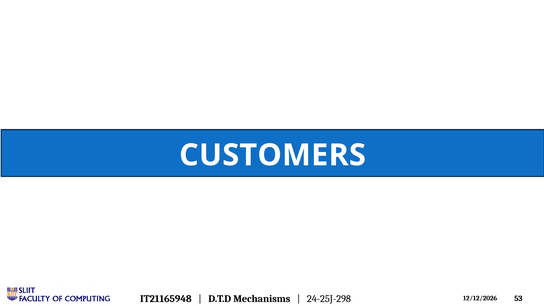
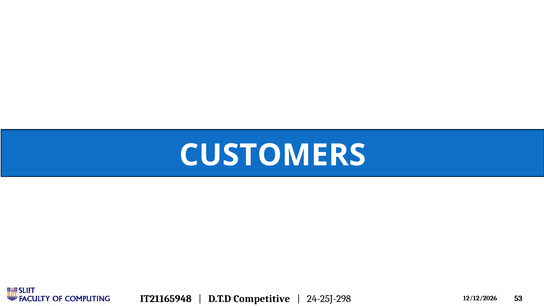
Mechanisms: Mechanisms -> Competitive
